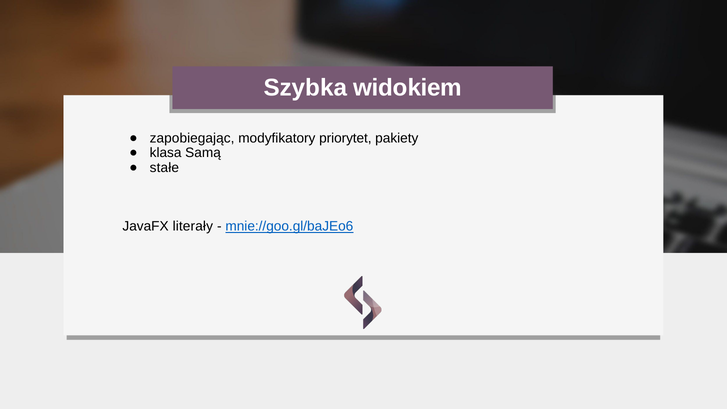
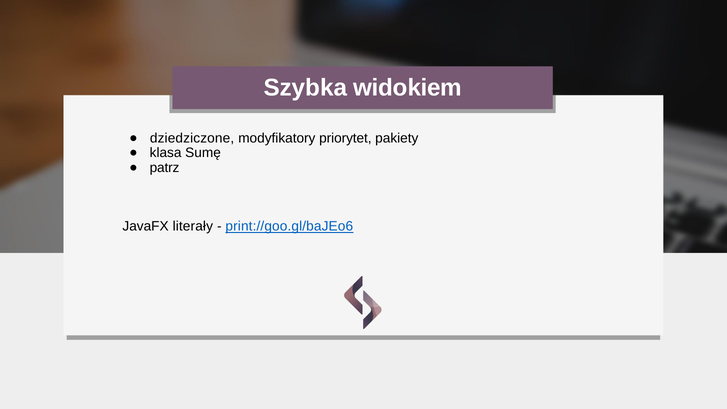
zapobiegając: zapobiegając -> dziedziczone
Samą: Samą -> Sumę
stałe: stałe -> patrz
mnie://goo.gl/baJEo6: mnie://goo.gl/baJEo6 -> print://goo.gl/baJEo6
